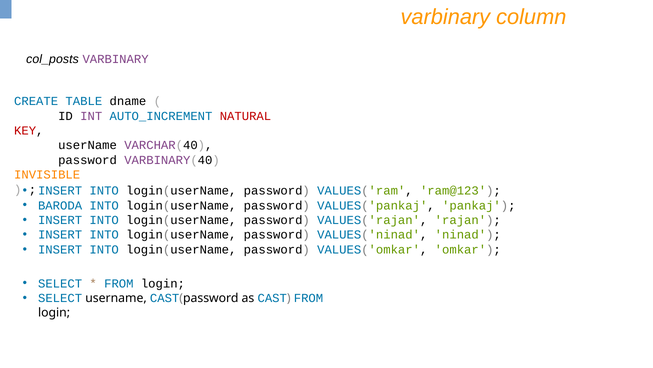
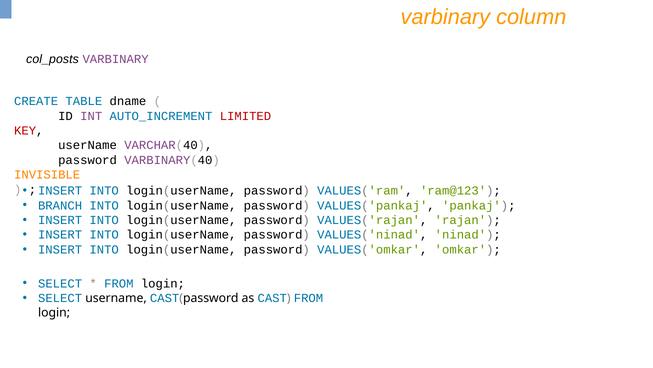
NATURAL: NATURAL -> LIMITED
BARODA: BARODA -> BRANCH
